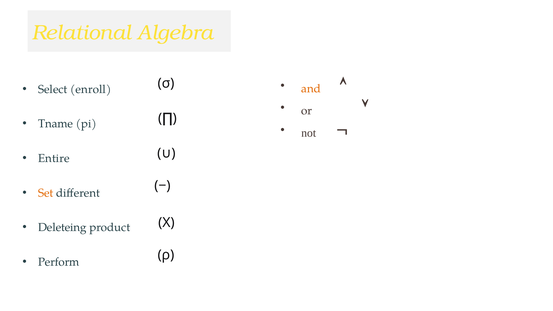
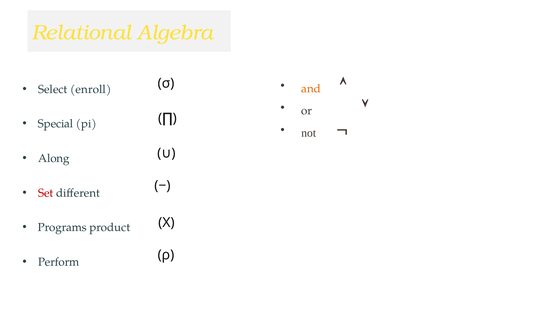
Tname: Tname -> Special
Entire: Entire -> Along
Set colour: orange -> red
Deleteing: Deleteing -> Programs
